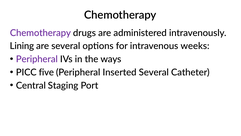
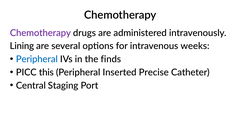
Peripheral at (37, 59) colour: purple -> blue
ways: ways -> finds
five: five -> this
Inserted Several: Several -> Precise
